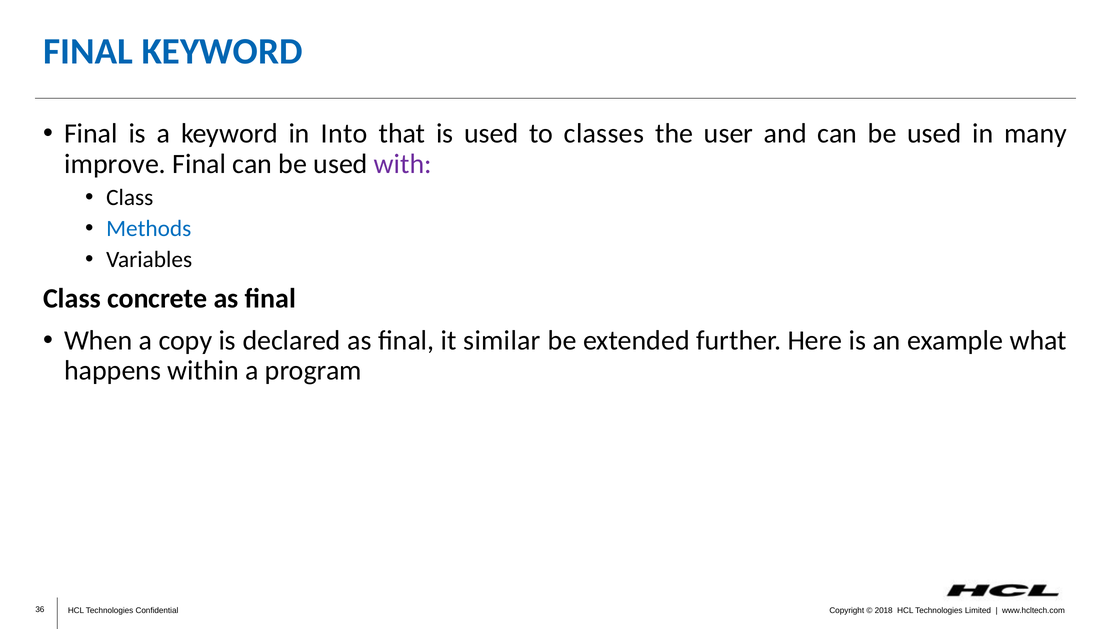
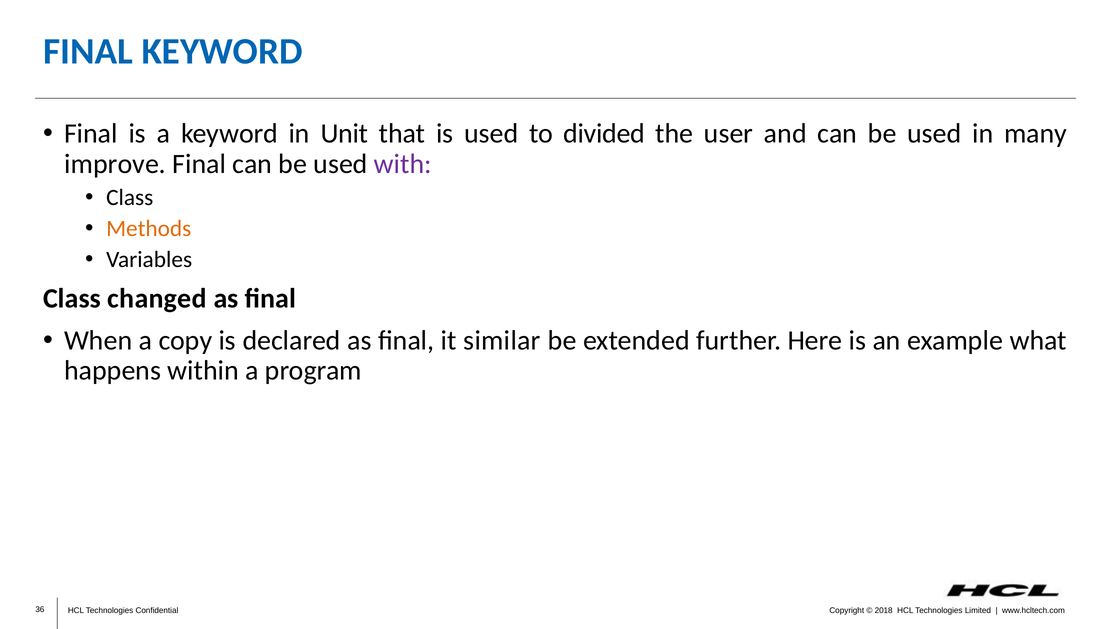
Into: Into -> Unit
classes: classes -> divided
Methods colour: blue -> orange
concrete: concrete -> changed
